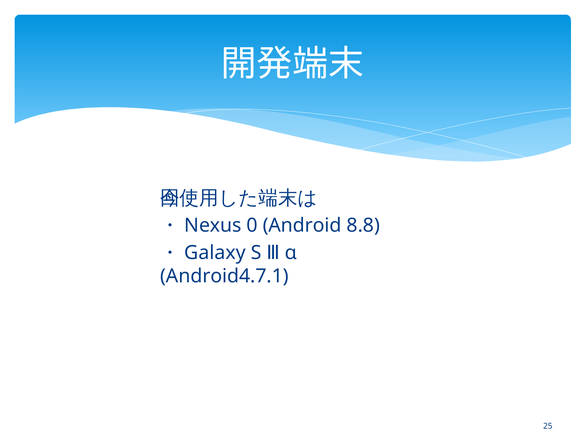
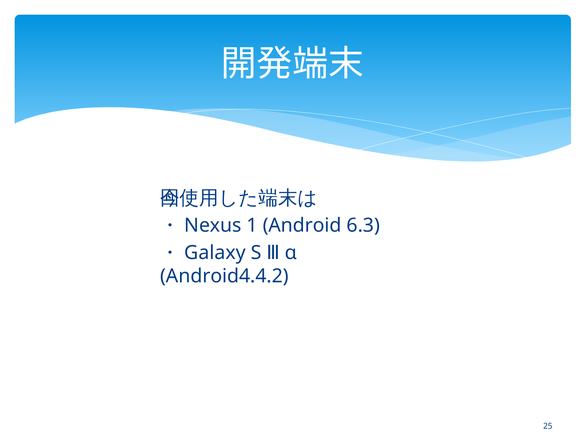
0: 0 -> 1
8.8: 8.8 -> 6.3
Android4.7.1: Android4.7.1 -> Android4.4.2
